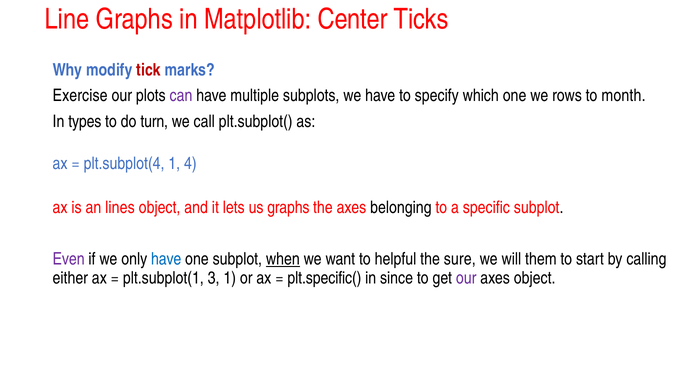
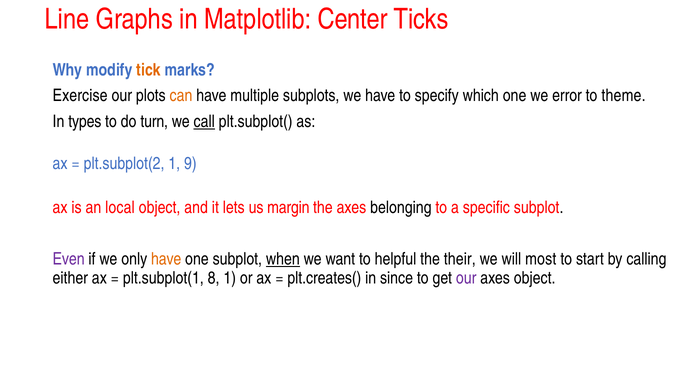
tick colour: red -> orange
can colour: purple -> orange
rows: rows -> error
month: month -> theme
call underline: none -> present
plt.subplot(4: plt.subplot(4 -> plt.subplot(2
4: 4 -> 9
lines: lines -> local
us graphs: graphs -> margin
have at (166, 259) colour: blue -> orange
sure: sure -> their
them: them -> most
3: 3 -> 8
plt.specific(: plt.specific( -> plt.creates(
